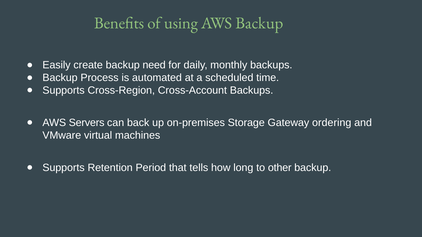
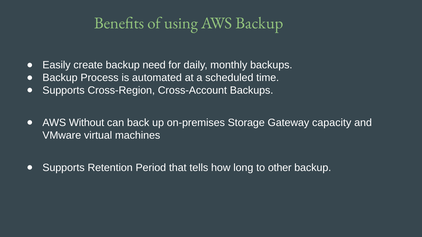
Servers: Servers -> Without
ordering: ordering -> capacity
